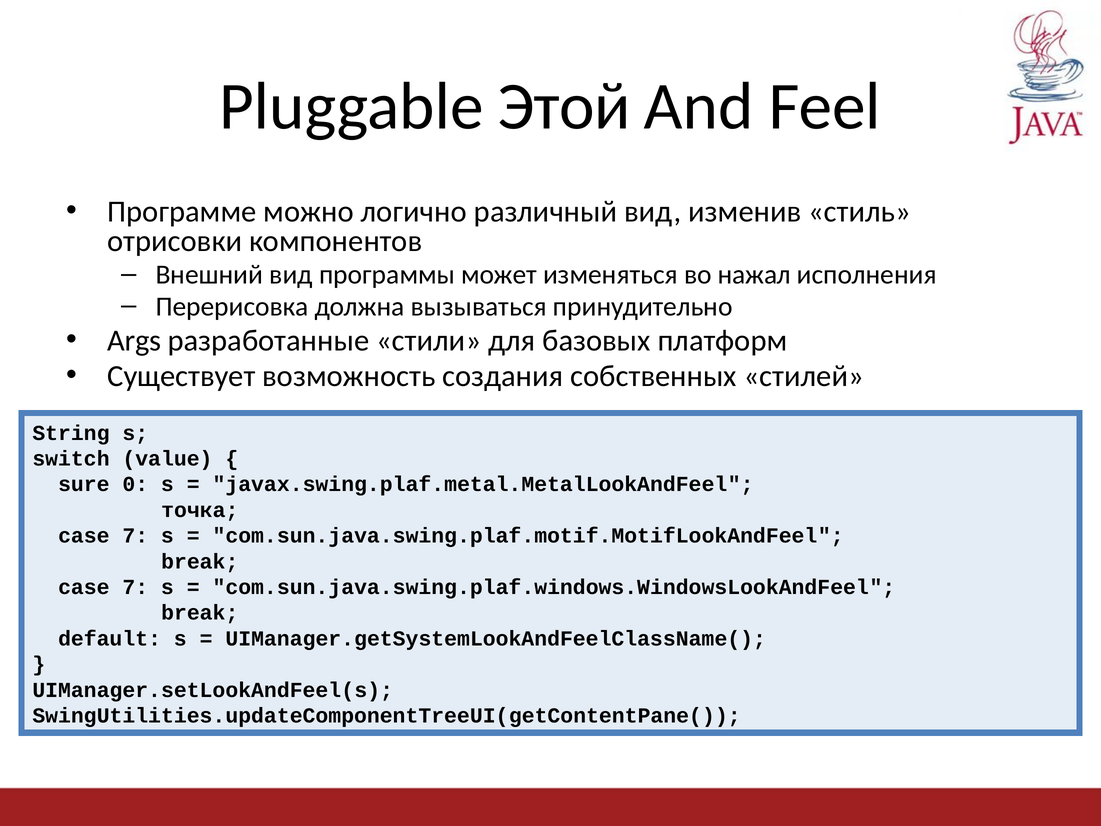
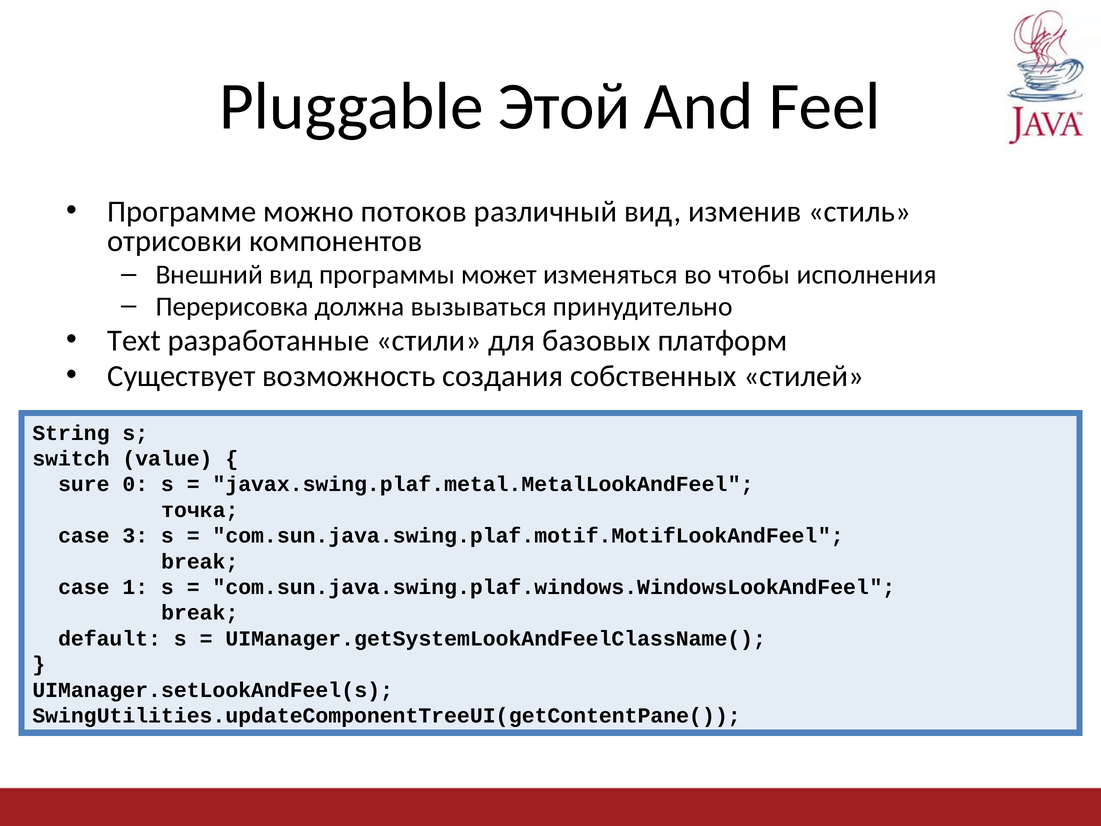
логично: логично -> потоков
нажал: нажал -> чтобы
Args: Args -> Text
7 at (135, 536): 7 -> 3
7 at (135, 587): 7 -> 1
